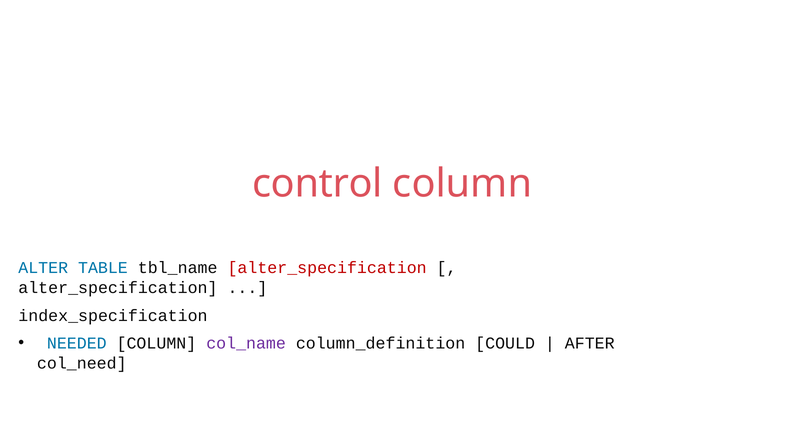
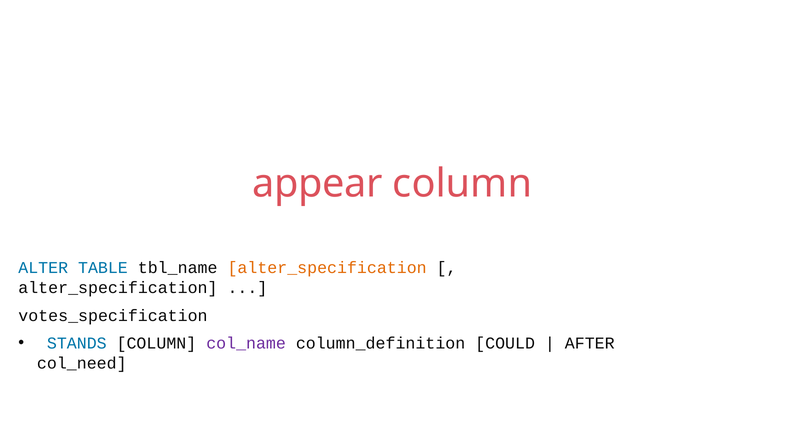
control: control -> appear
alter_specification at (327, 268) colour: red -> orange
index_specification: index_specification -> votes_specification
NEEDED: NEEDED -> STANDS
